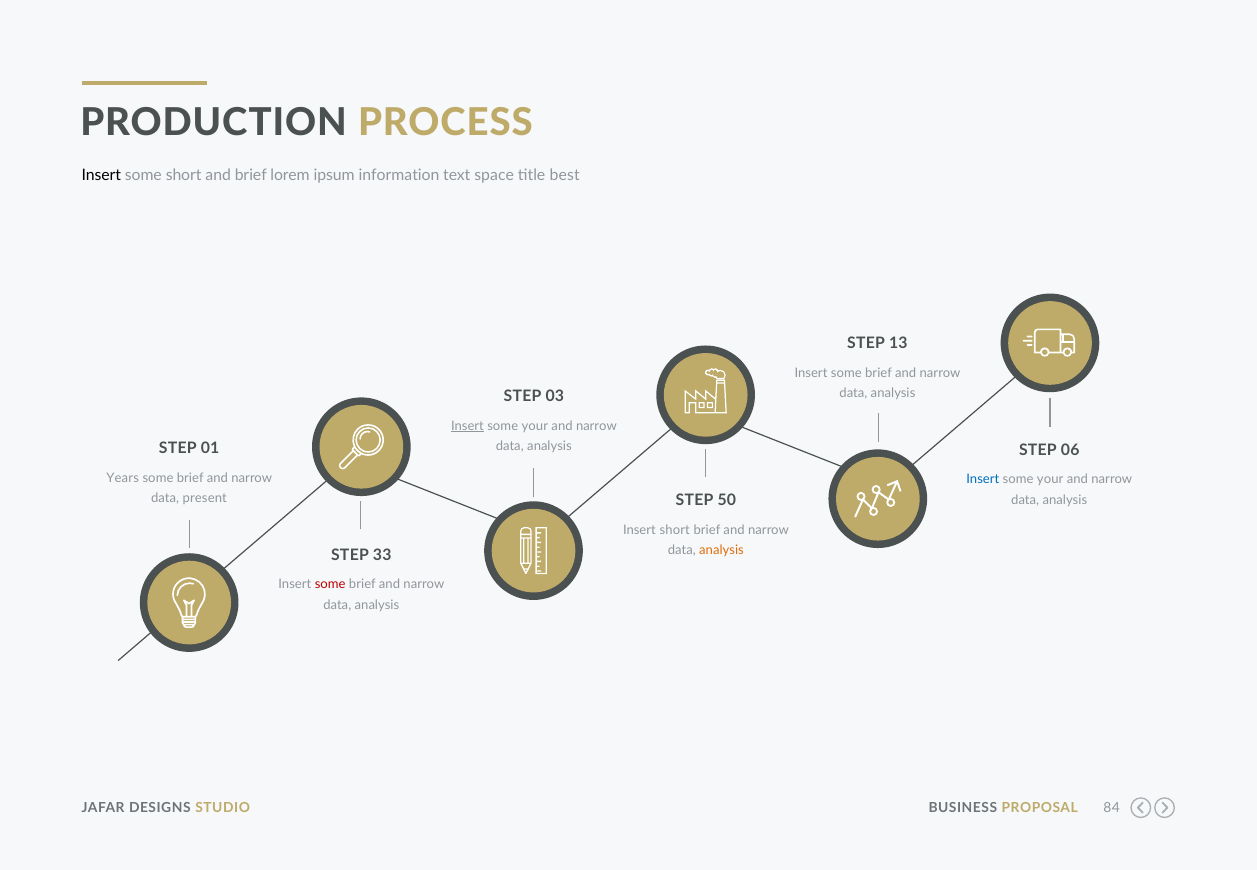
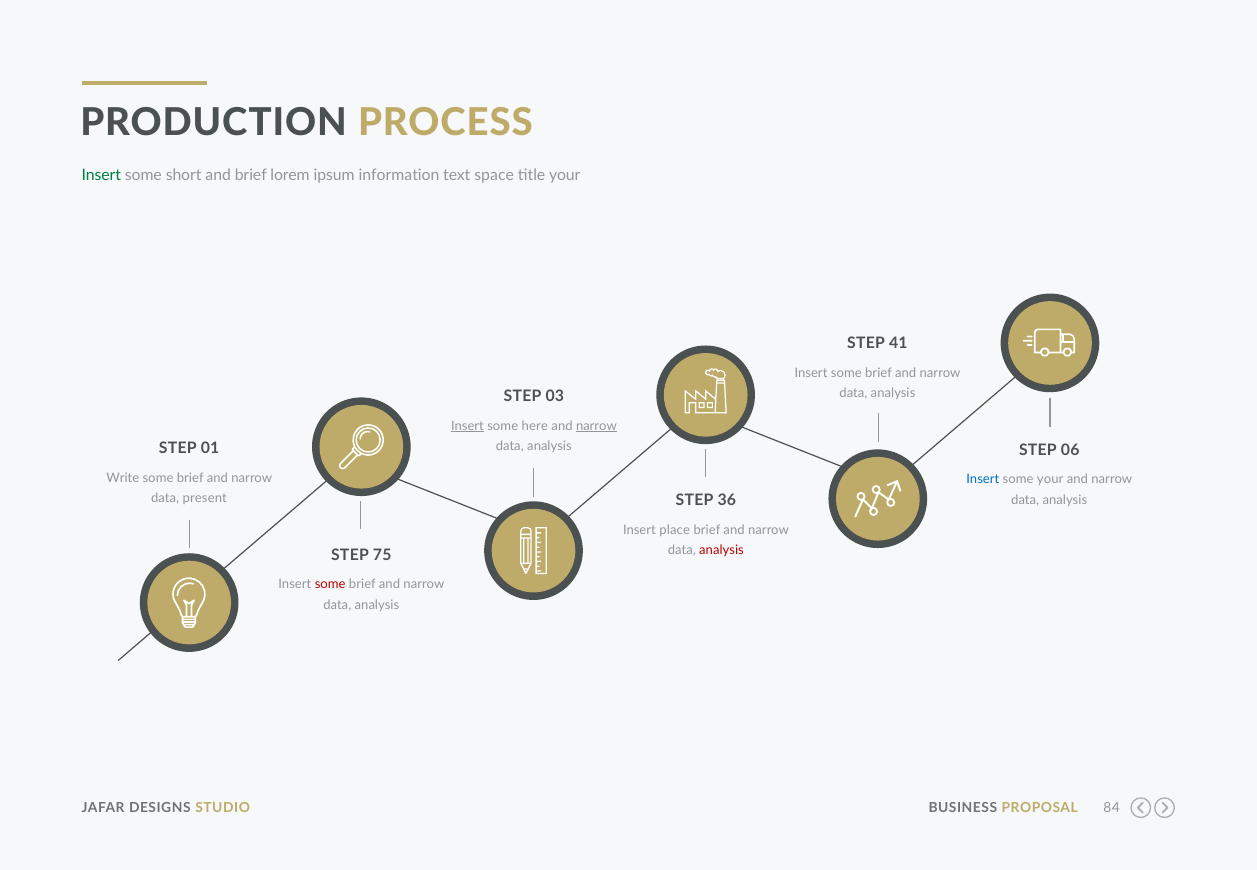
Insert at (101, 175) colour: black -> green
title best: best -> your
13: 13 -> 41
your at (535, 426): your -> here
narrow at (596, 426) underline: none -> present
Years: Years -> Write
50: 50 -> 36
Insert short: short -> place
analysis at (722, 551) colour: orange -> red
33: 33 -> 75
